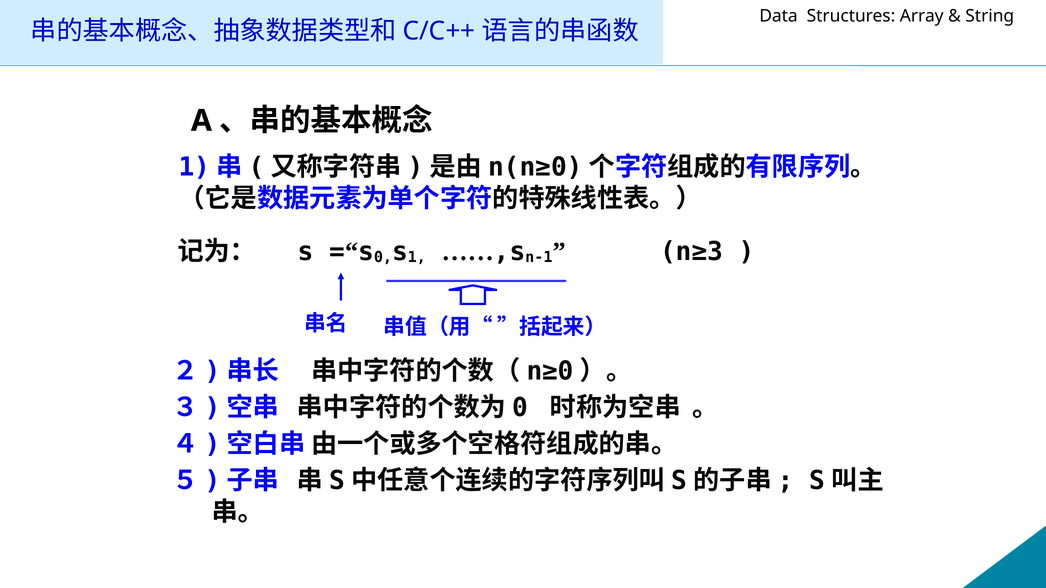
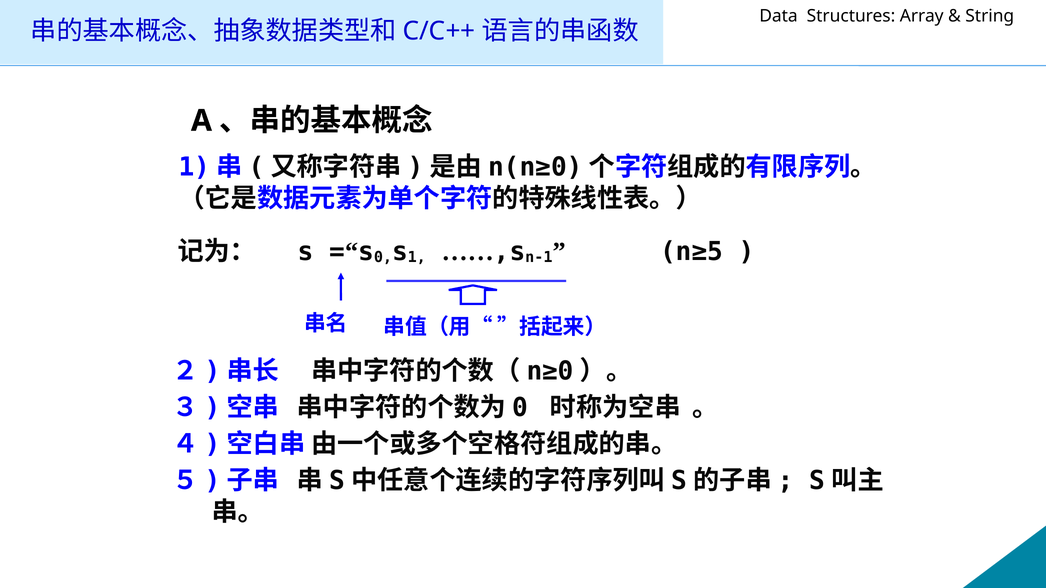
n≥3: n≥3 -> n≥5
